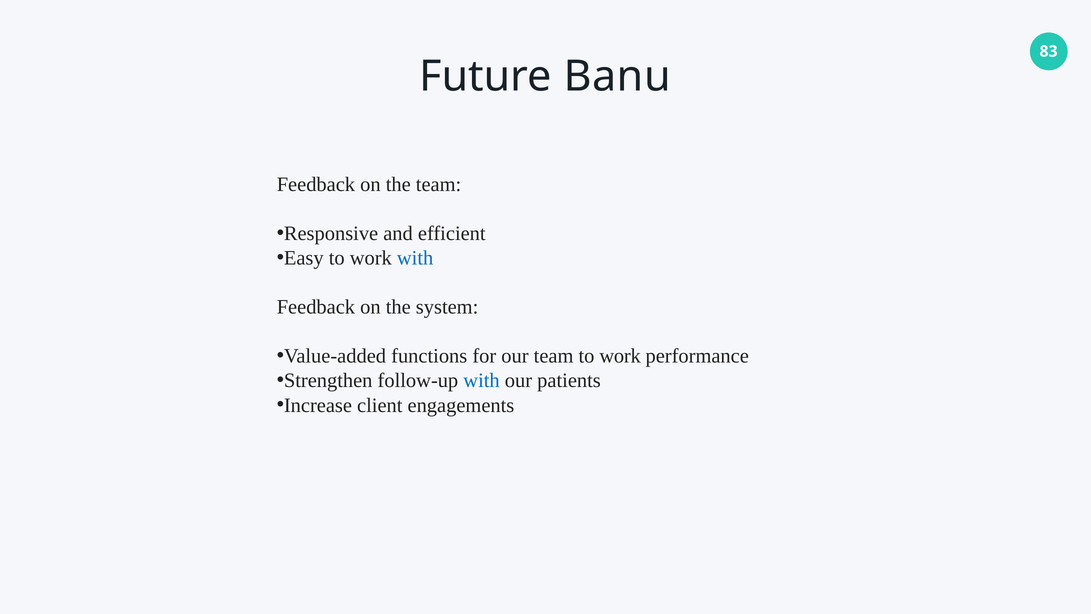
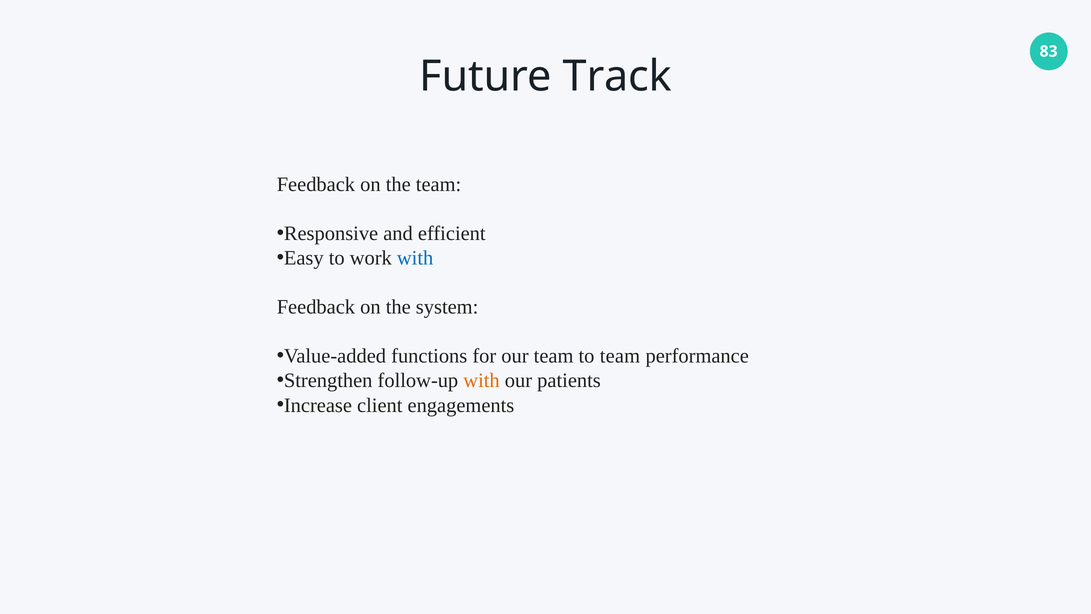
Banu: Banu -> Track
team to work: work -> team
with at (482, 381) colour: blue -> orange
